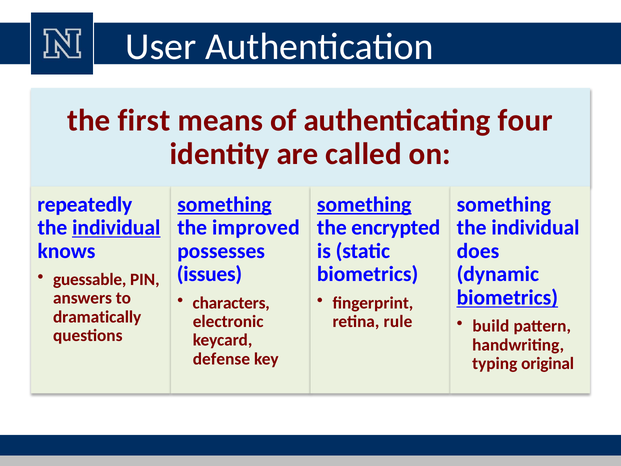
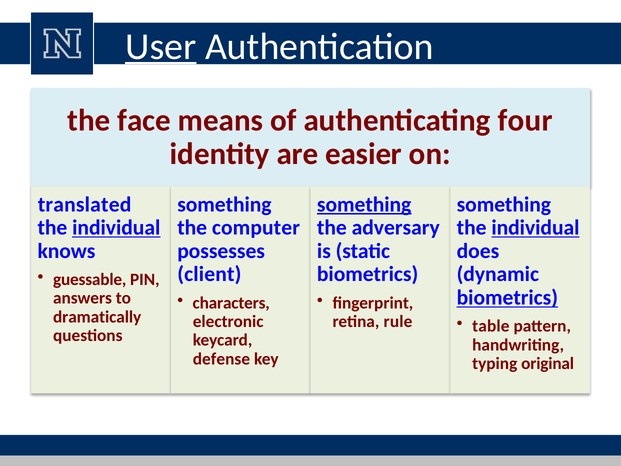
User underline: none -> present
first: first -> face
called: called -> easier
repeatedly: repeatedly -> translated
something at (224, 204) underline: present -> none
improved: improved -> computer
encrypted: encrypted -> adversary
individual at (535, 228) underline: none -> present
issues: issues -> client
build: build -> table
